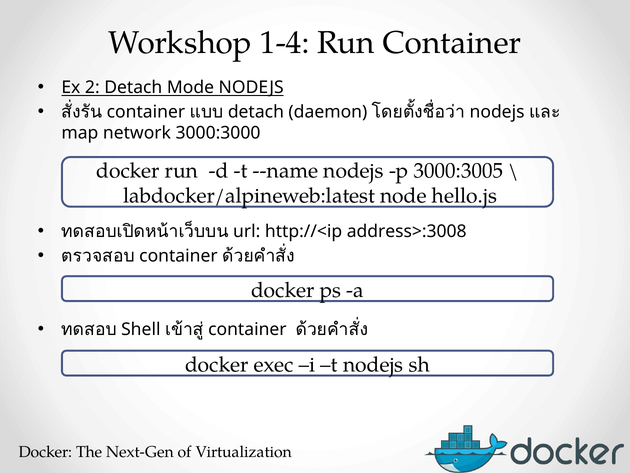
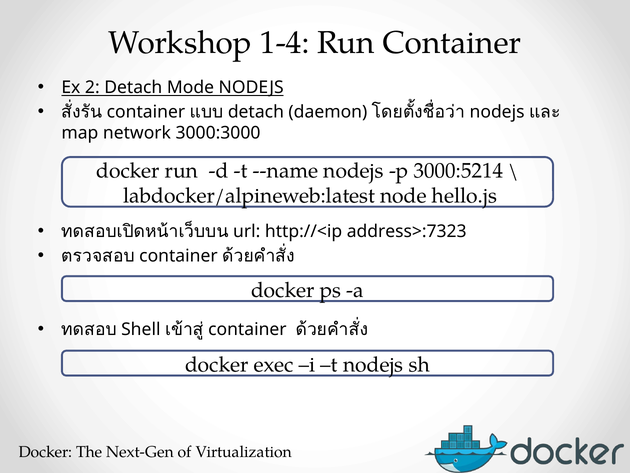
3000:3005: 3000:3005 -> 3000:5214
address>:3008: address>:3008 -> address>:7323
